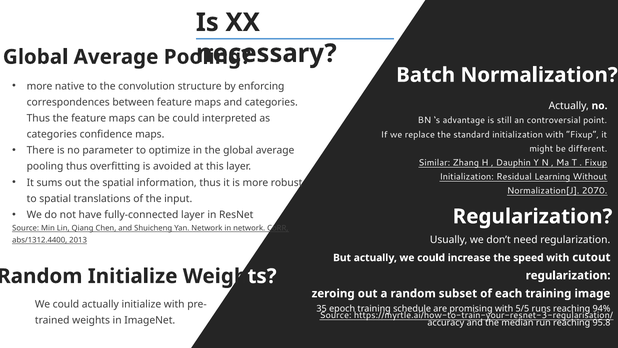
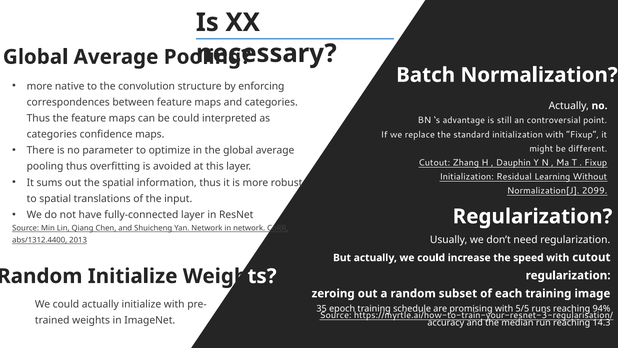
Similar at (434, 163): Similar -> Cutout
2070: 2070 -> 2099
95.8: 95.8 -> 14.3
